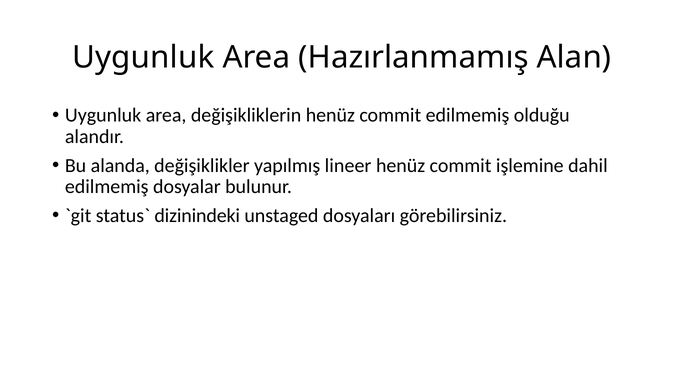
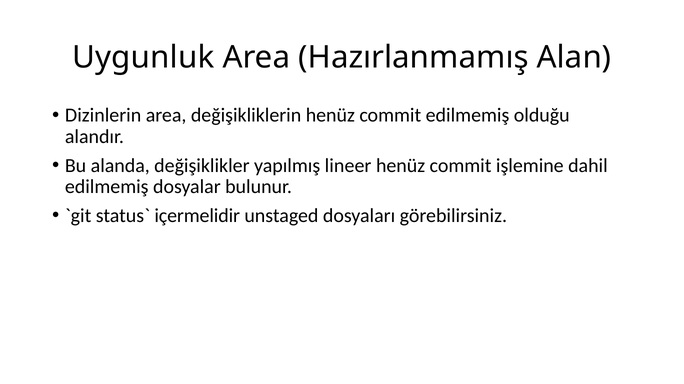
Uygunluk at (103, 116): Uygunluk -> Dizinlerin
dizinindeki: dizinindeki -> içermelidir
